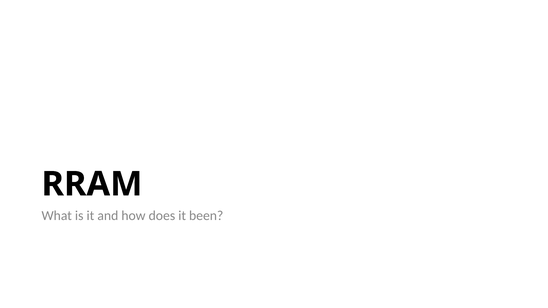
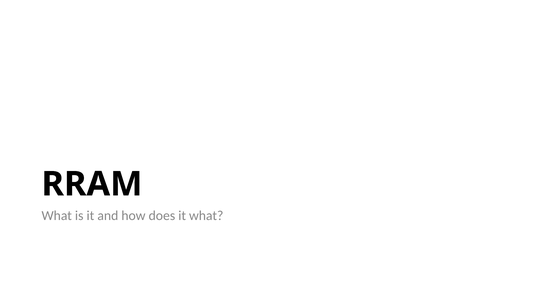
it been: been -> what
